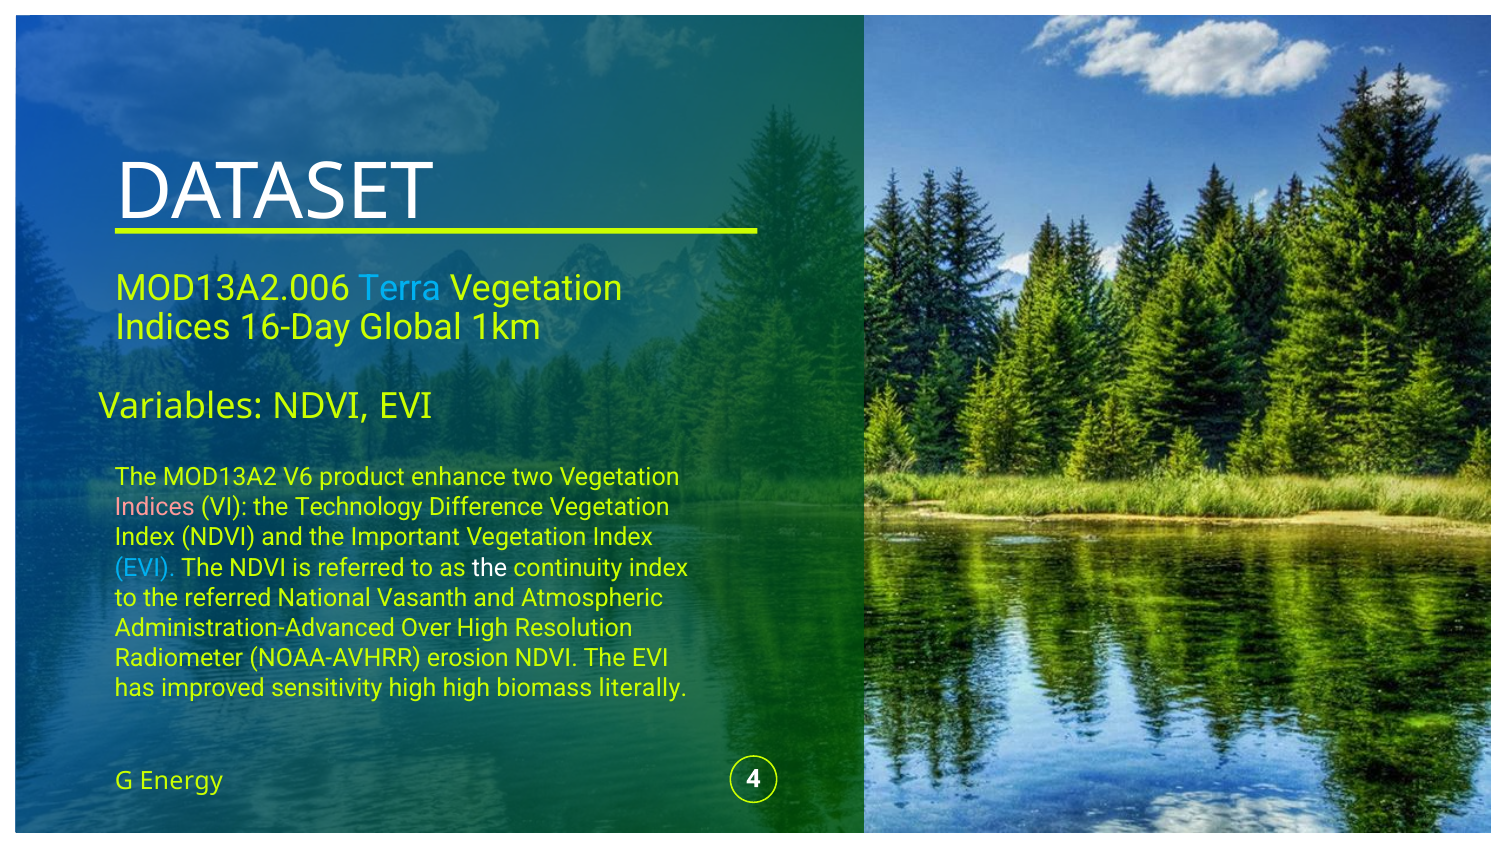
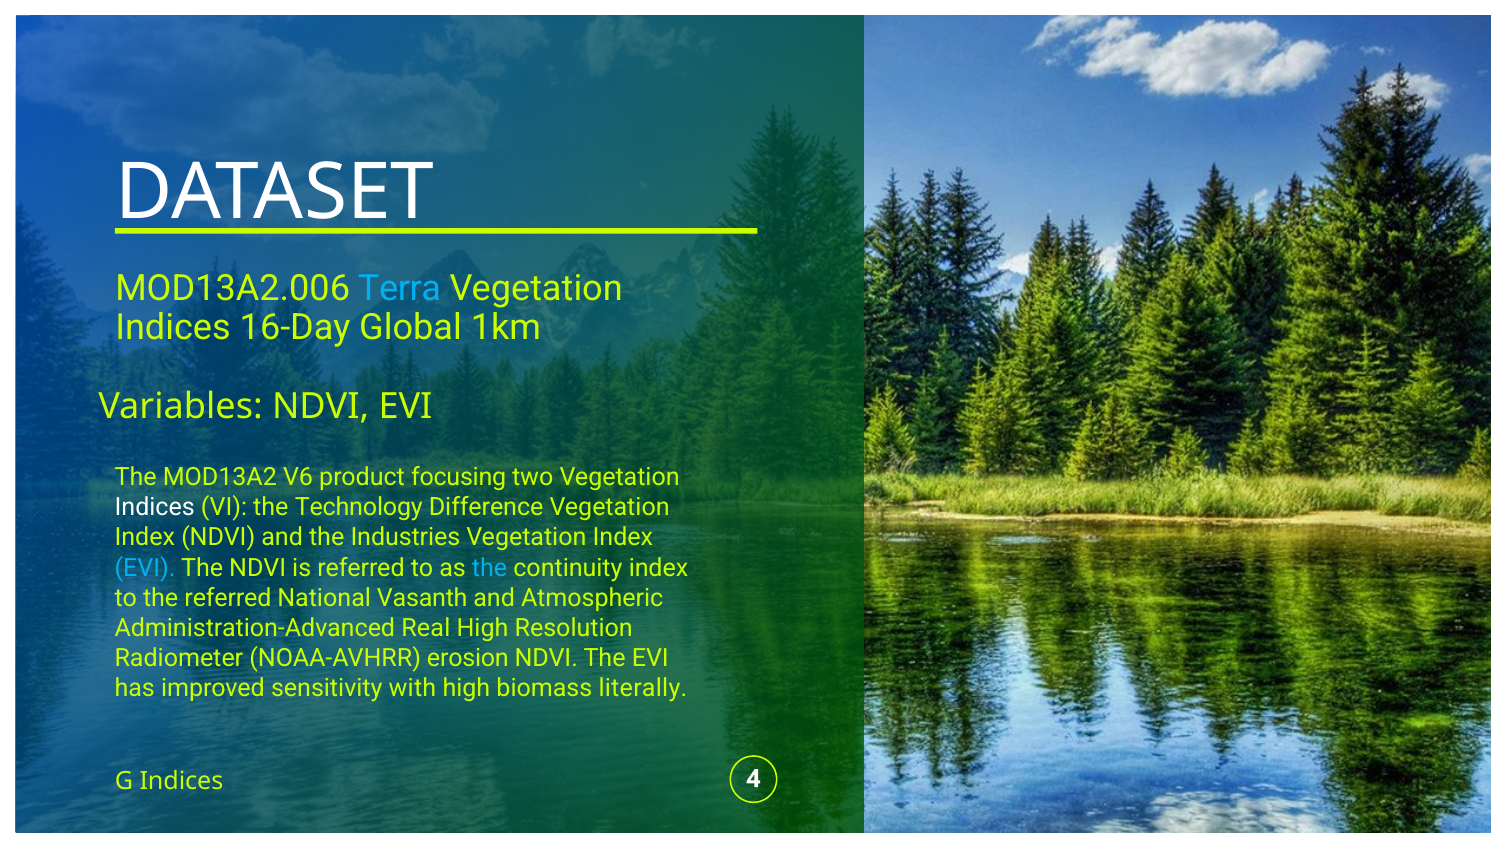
enhance: enhance -> focusing
Indices at (155, 507) colour: pink -> white
Important: Important -> Industries
the at (490, 568) colour: white -> light blue
Over: Over -> Real
sensitivity high: high -> with
G Energy: Energy -> Indices
